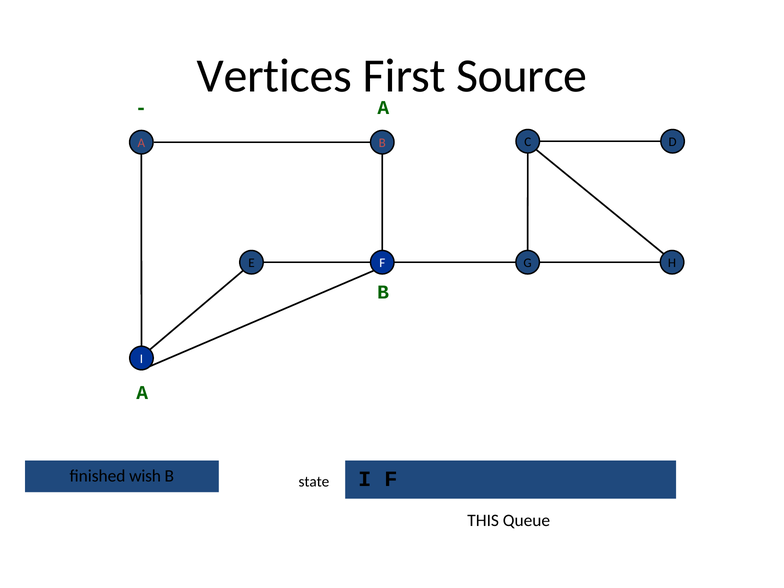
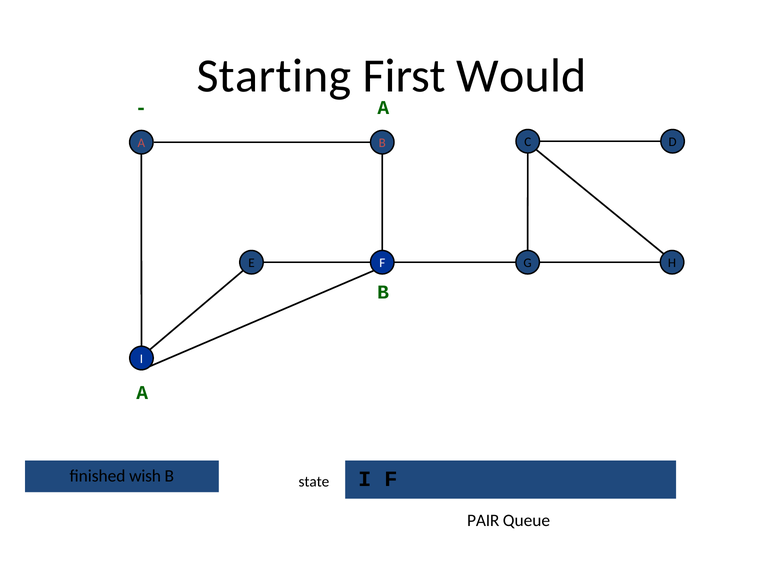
Vertices: Vertices -> Starting
Source: Source -> Would
THIS: THIS -> PAIR
